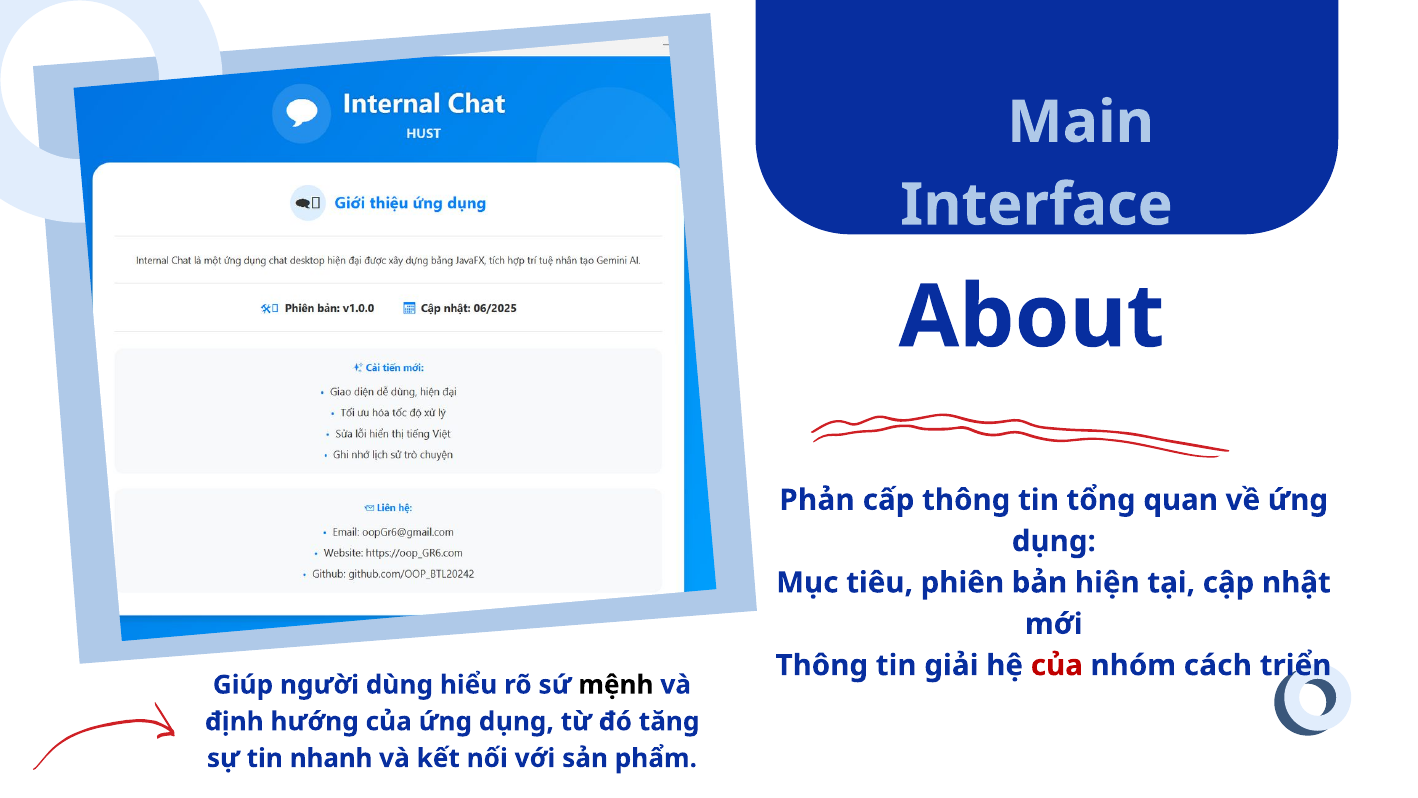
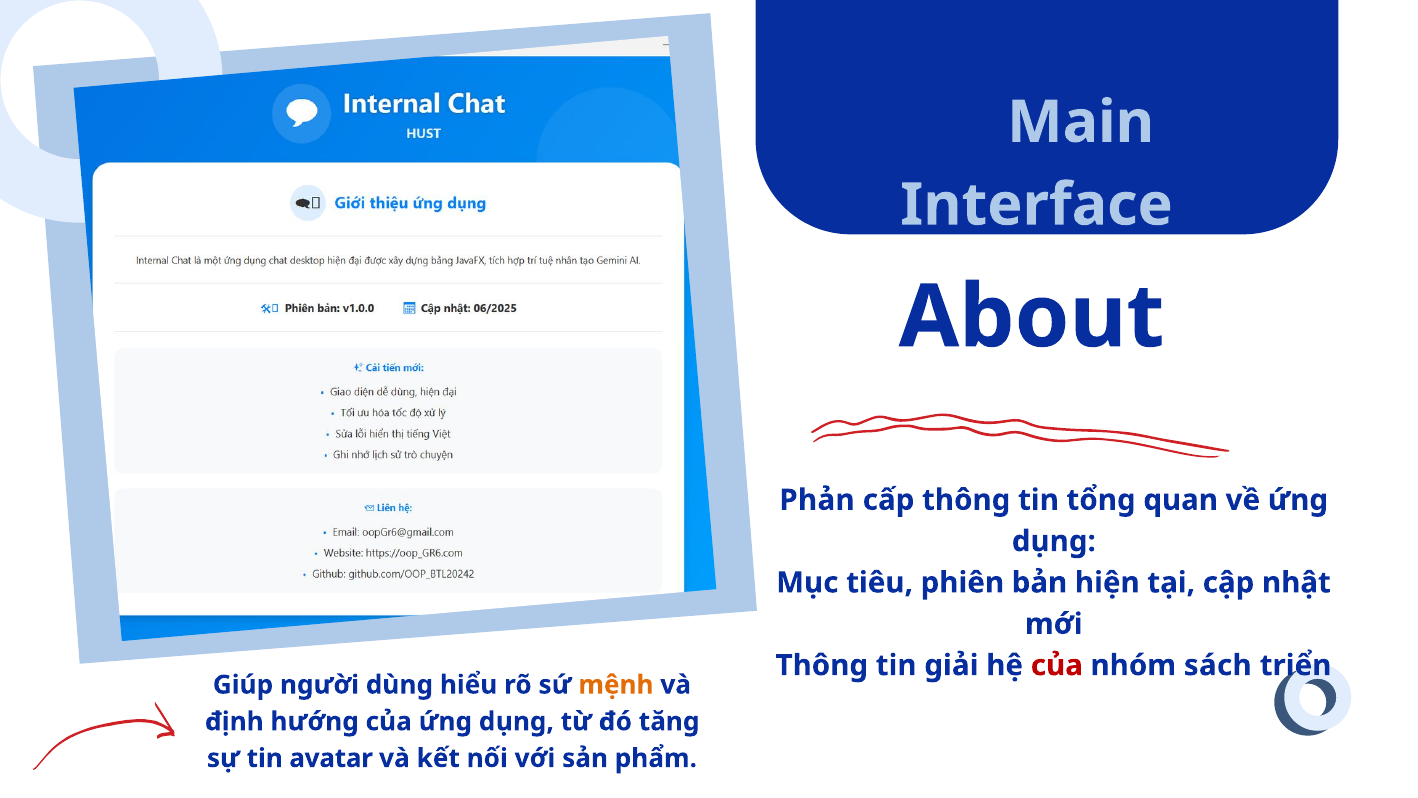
cách: cách -> sách
mệnh colour: black -> orange
nhanh: nhanh -> avatar
